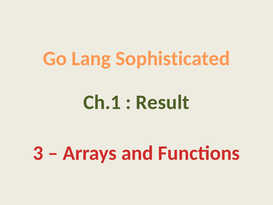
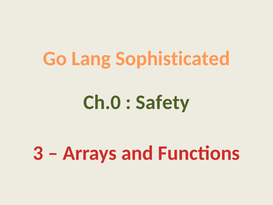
Ch.1: Ch.1 -> Ch.0
Result: Result -> Safety
